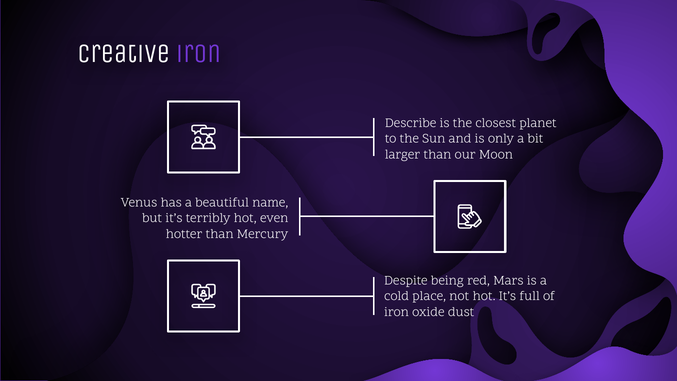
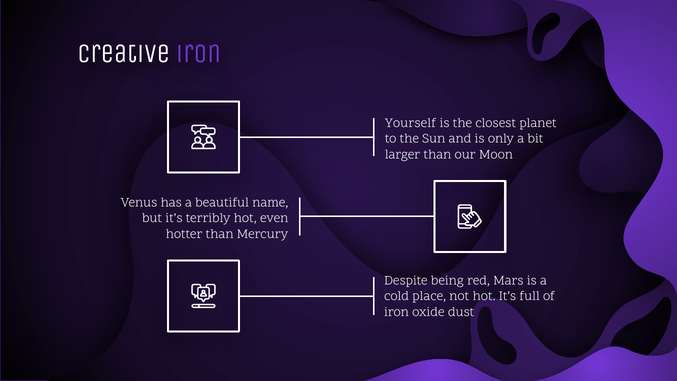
Describe: Describe -> Yourself
